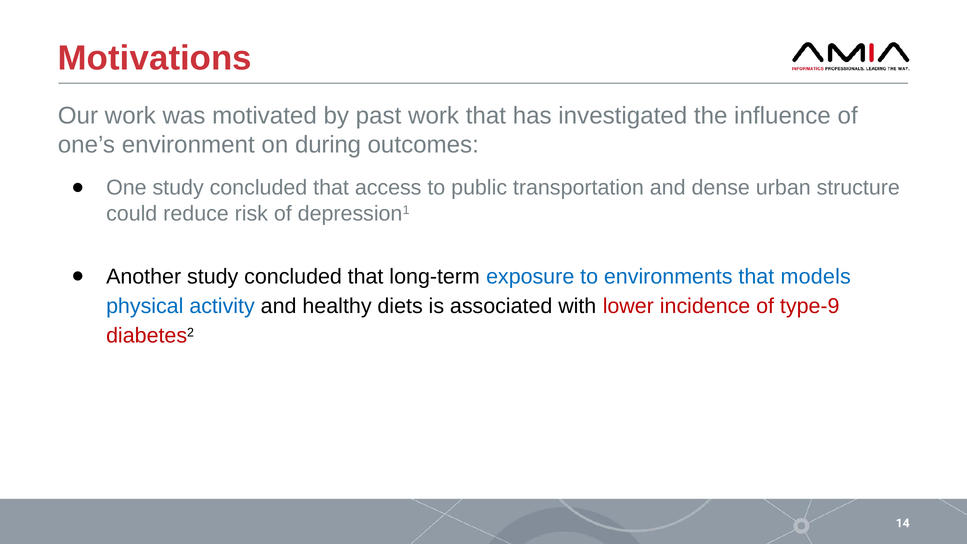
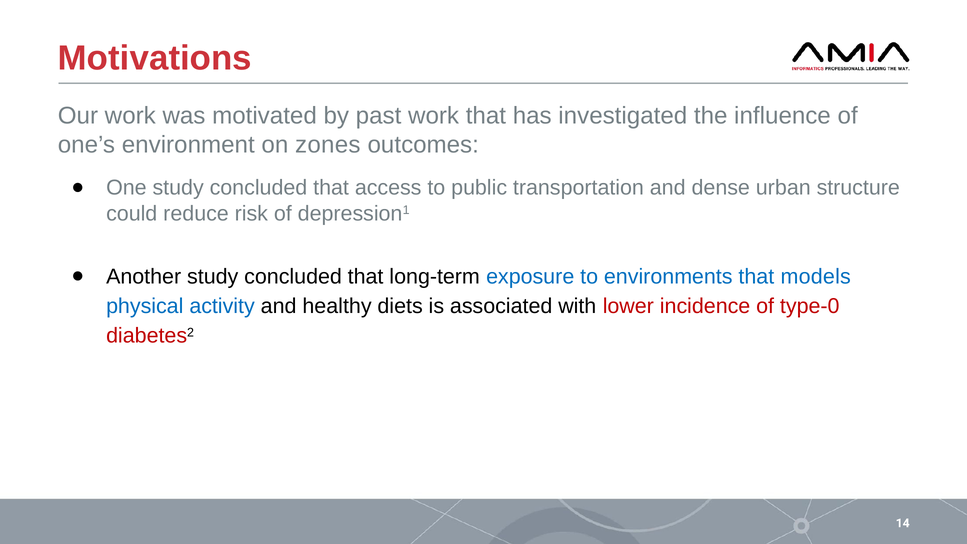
during: during -> zones
type-9: type-9 -> type-0
